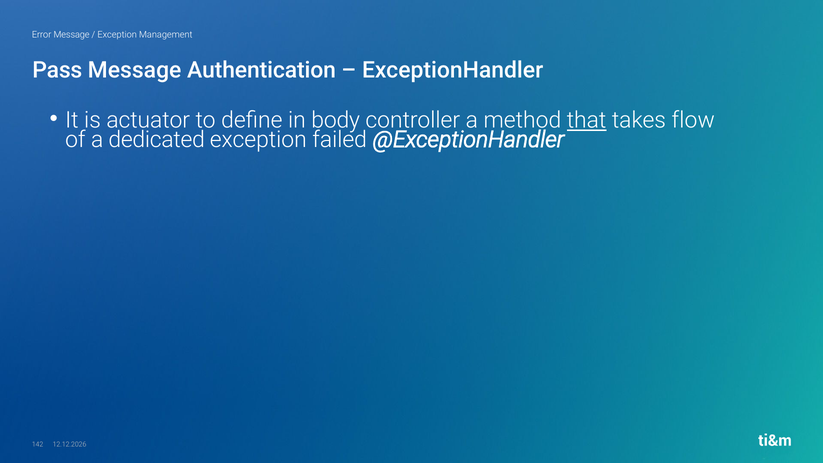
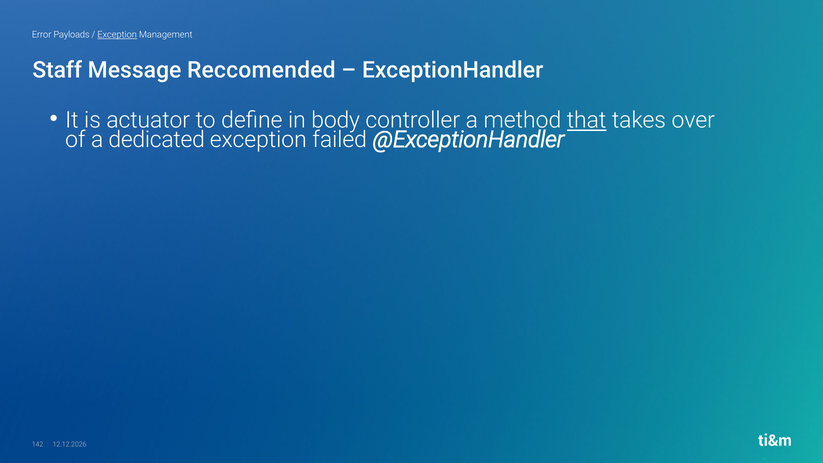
Error Message: Message -> Payloads
Exception at (117, 35) underline: none -> present
Pass: Pass -> Staff
Authentication: Authentication -> Reccomended
flow: flow -> over
